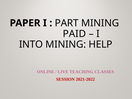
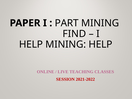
PAID: PAID -> FIND
INTO at (31, 44): INTO -> HELP
